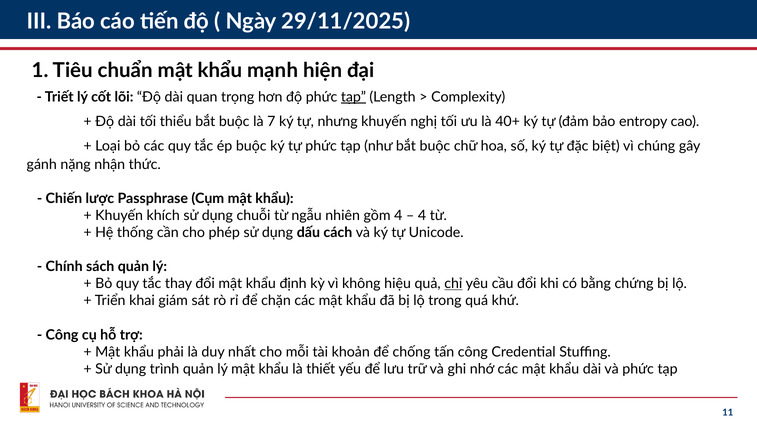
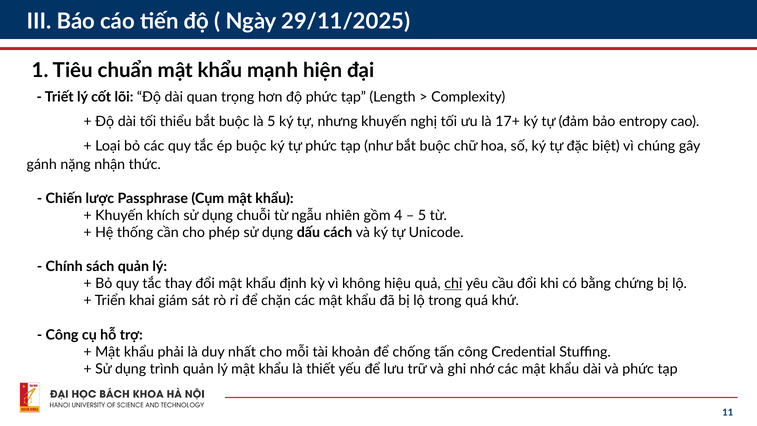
tạp at (353, 97) underline: present -> none
là 7: 7 -> 5
40+: 40+ -> 17+
4 at (422, 215): 4 -> 5
